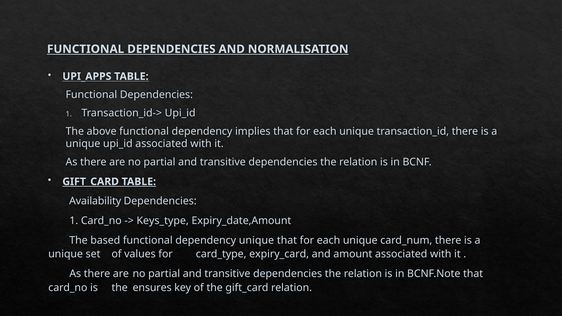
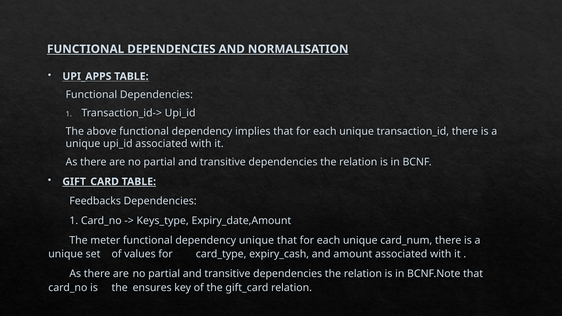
Availability: Availability -> Feedbacks
based: based -> meter
expiry_card: expiry_card -> expiry_cash
